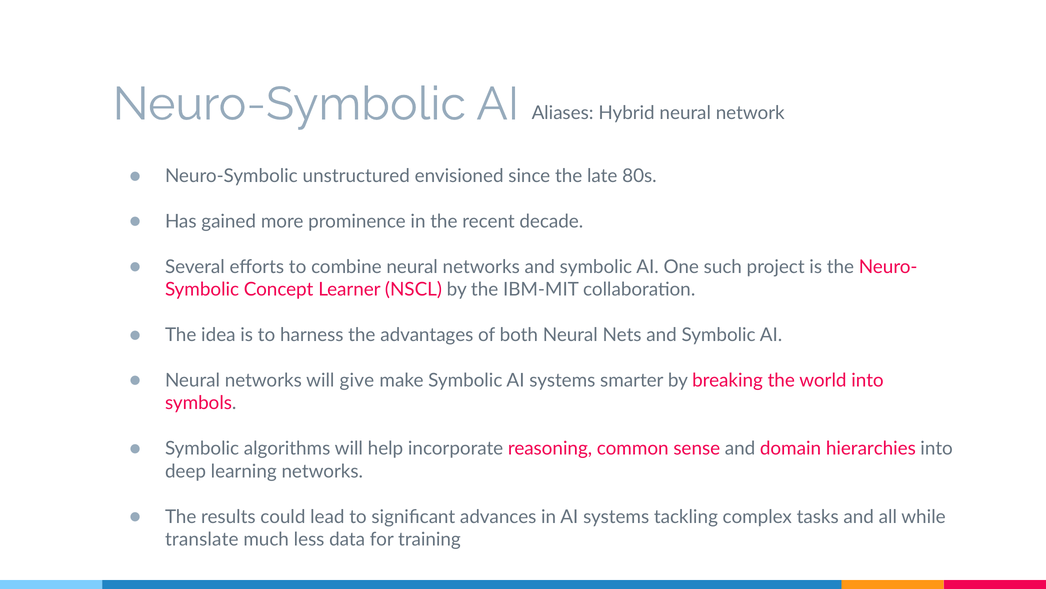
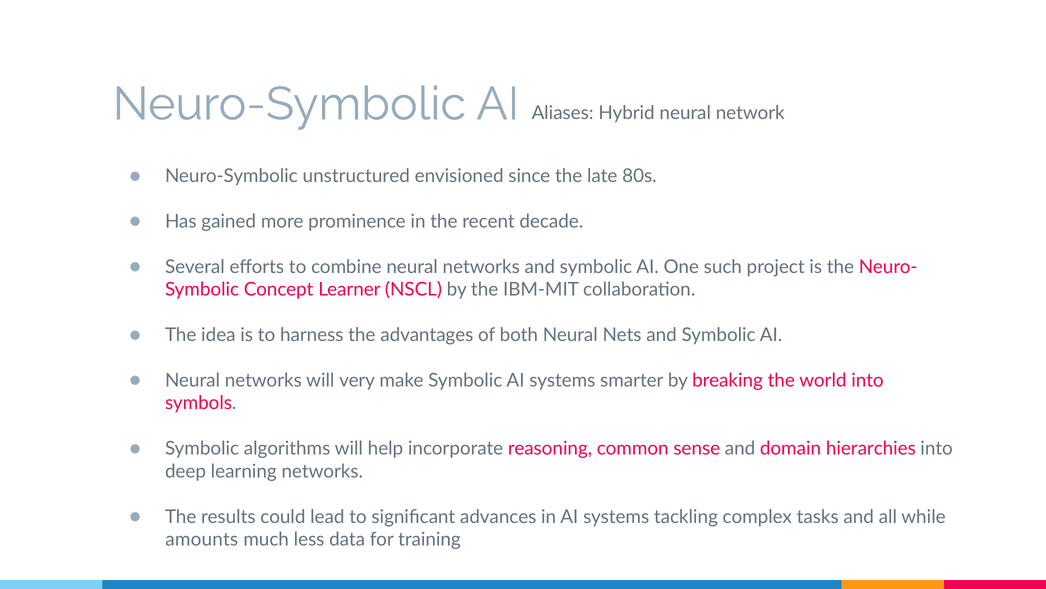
give: give -> very
translate: translate -> amounts
